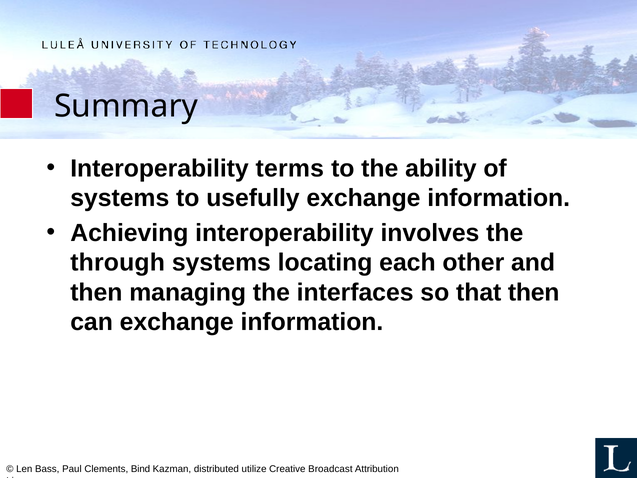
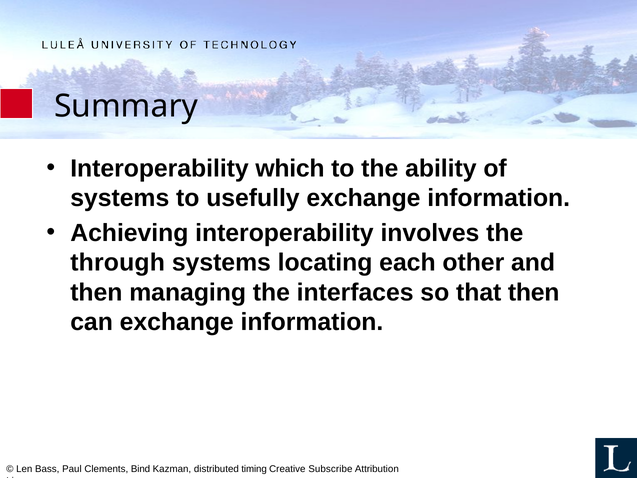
terms: terms -> which
utilize: utilize -> timing
Broadcast: Broadcast -> Subscribe
